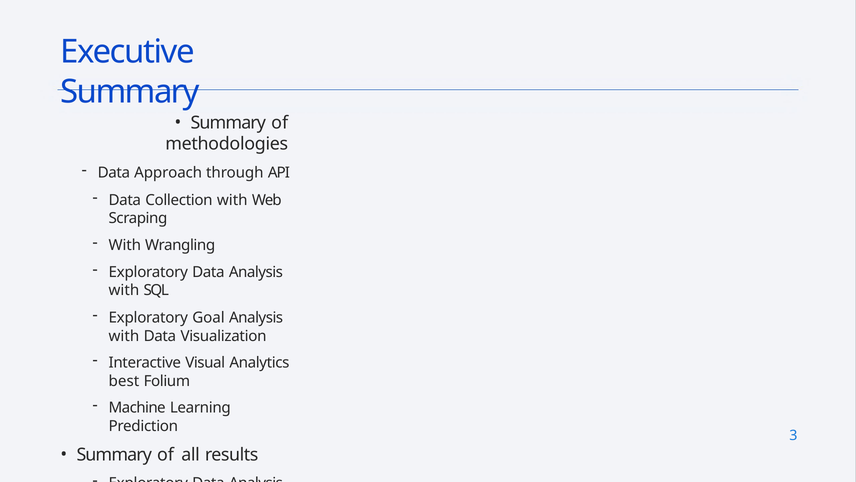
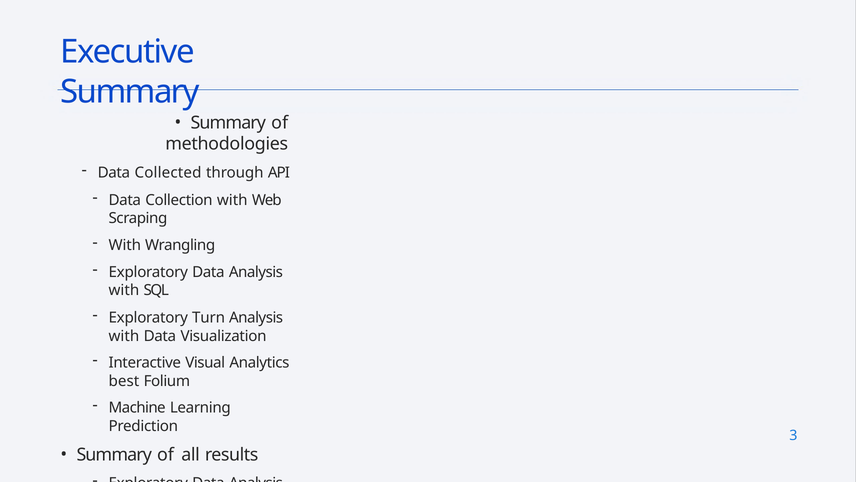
Approach: Approach -> Collected
Goal: Goal -> Turn
